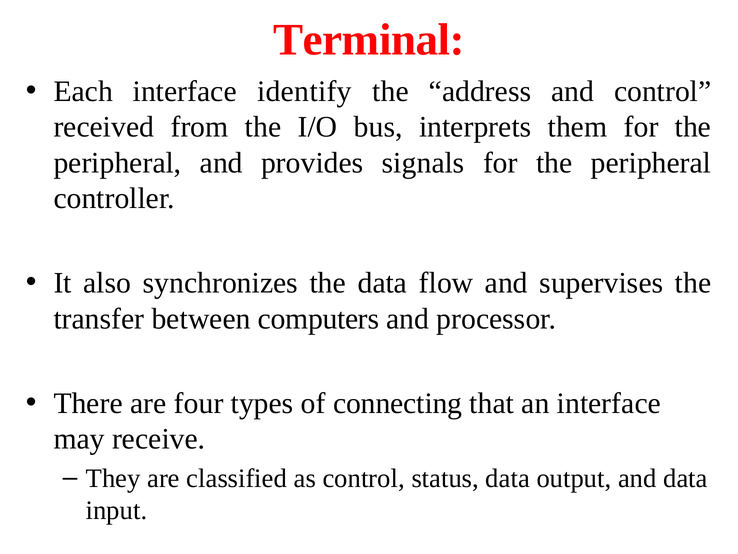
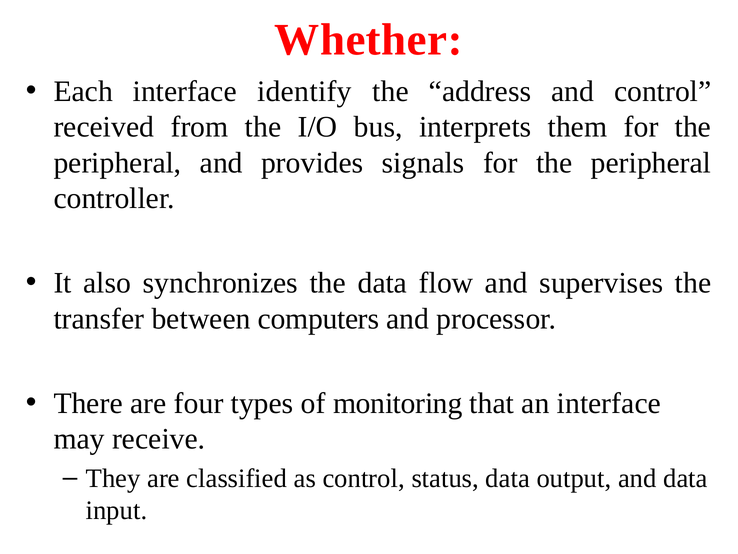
Terminal: Terminal -> Whether
connecting: connecting -> monitoring
